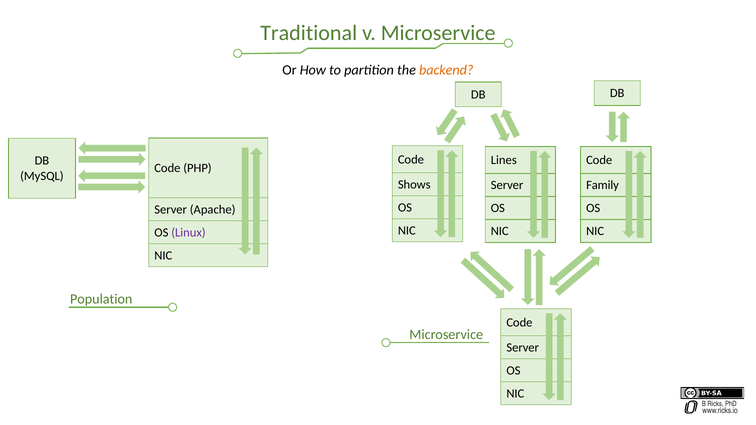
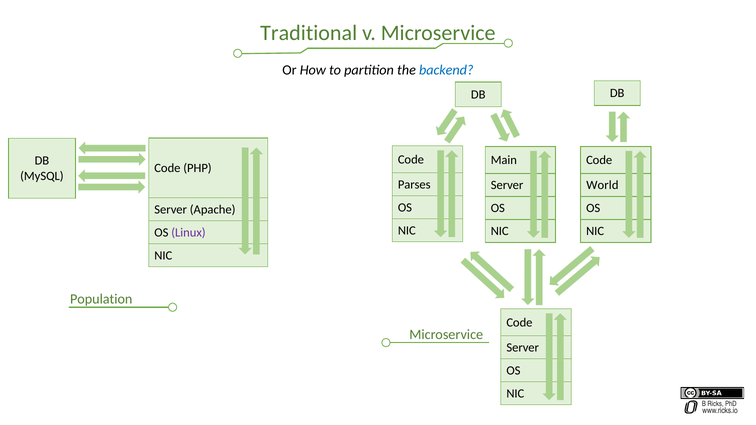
backend colour: orange -> blue
Lines: Lines -> Main
Shows: Shows -> Parses
Family: Family -> World
